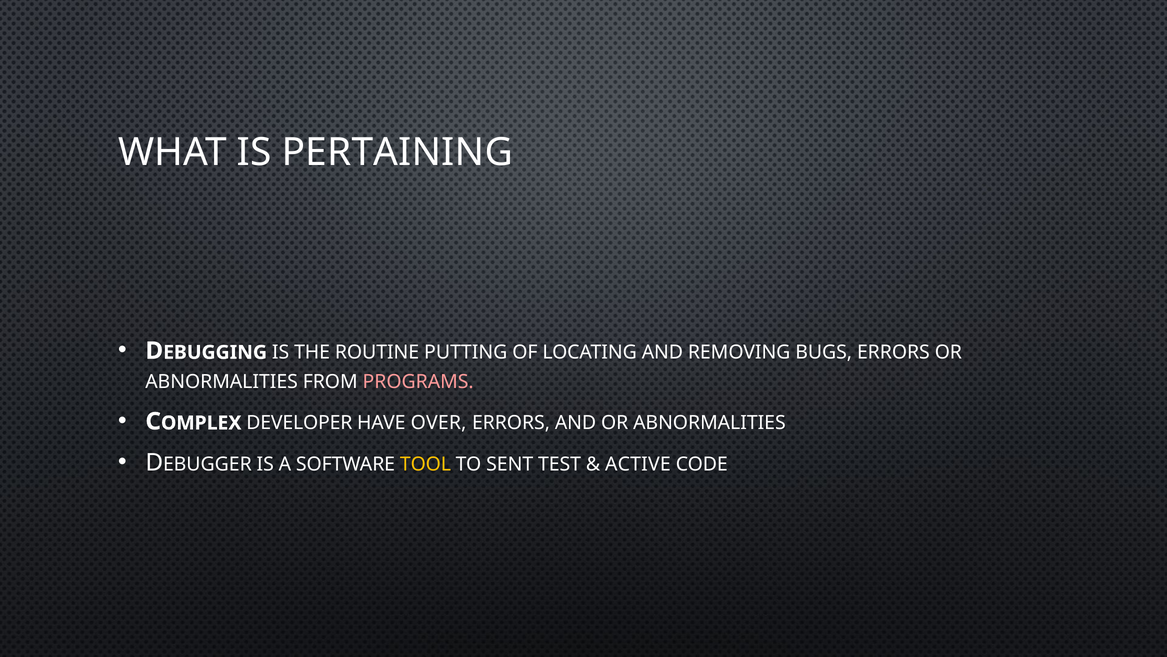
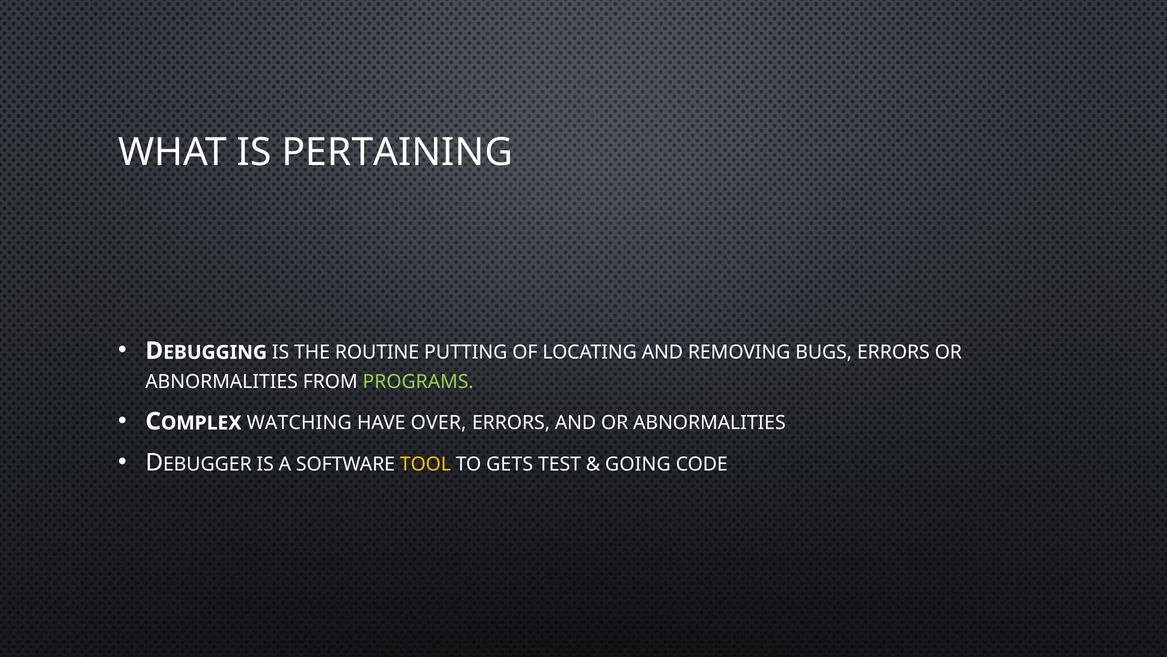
PROGRAMS colour: pink -> light green
DEVELOPER: DEVELOPER -> WATCHING
SENT: SENT -> GETS
ACTIVE: ACTIVE -> GOING
